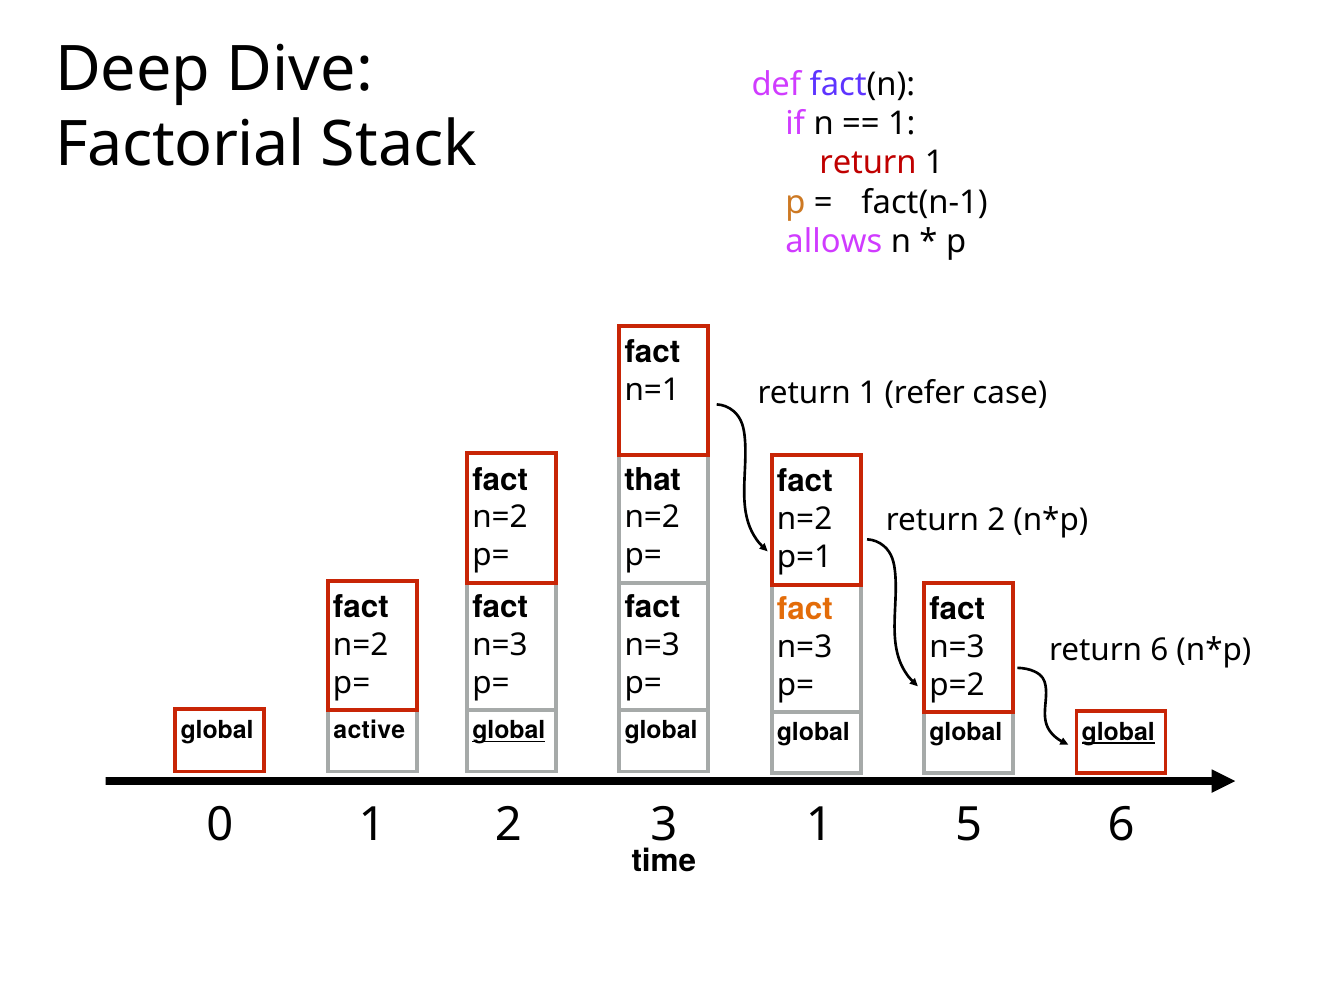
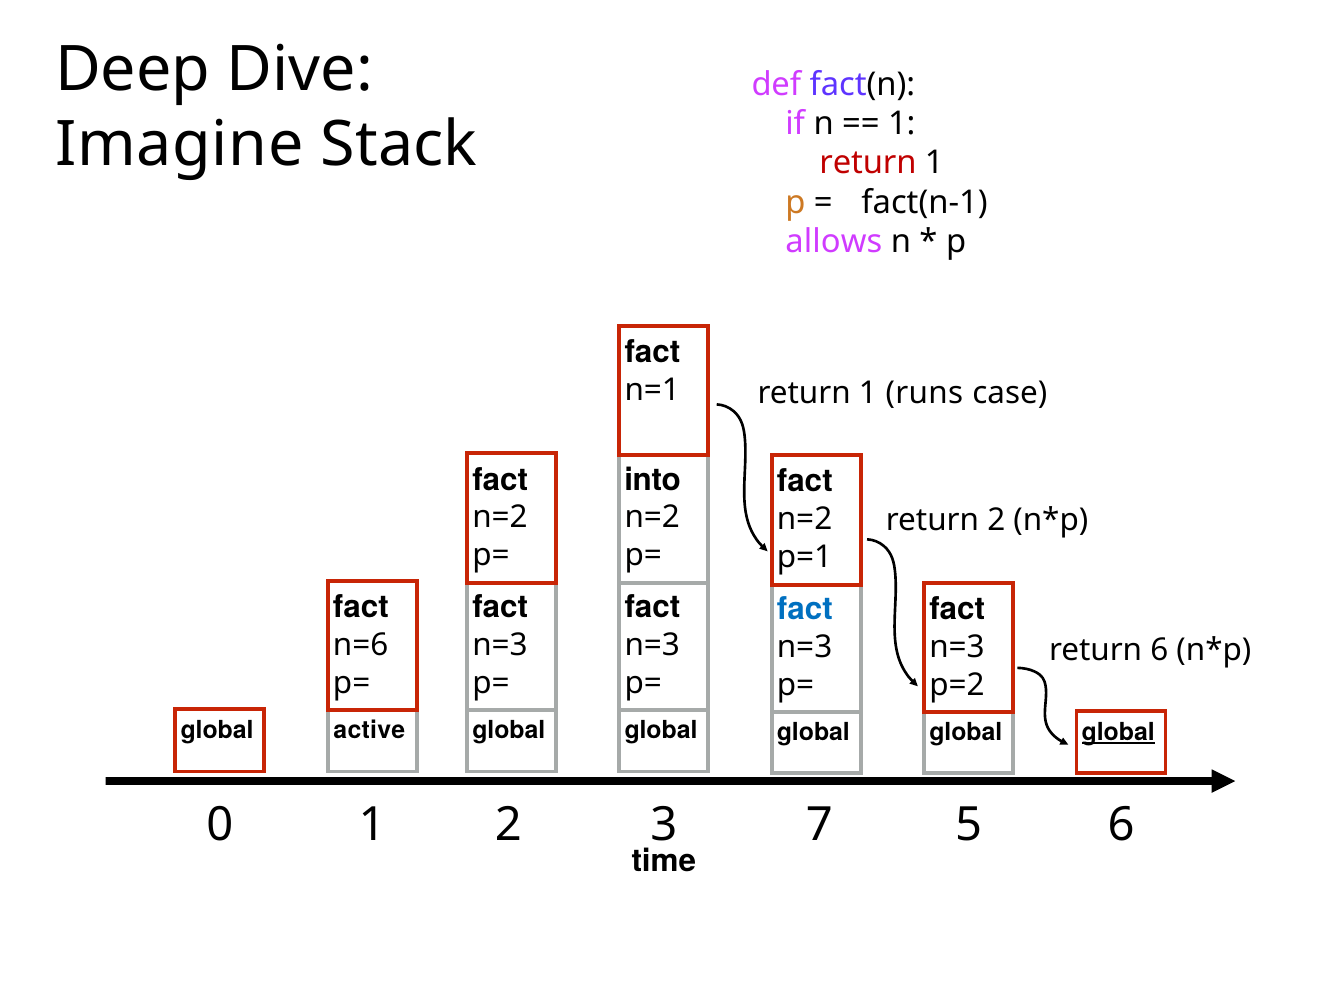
Factorial: Factorial -> Imagine
refer: refer -> runs
that: that -> into
fact at (805, 609) colour: orange -> blue
n=2 at (361, 645): n=2 -> n=6
global at (509, 730) underline: present -> none
3 1: 1 -> 7
